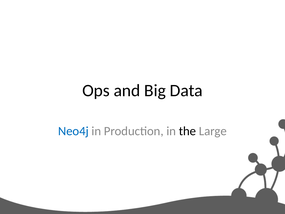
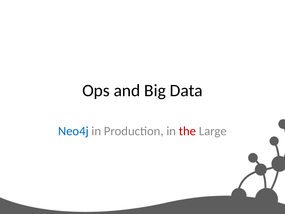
the colour: black -> red
